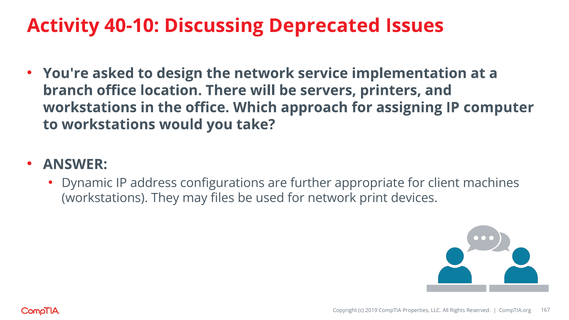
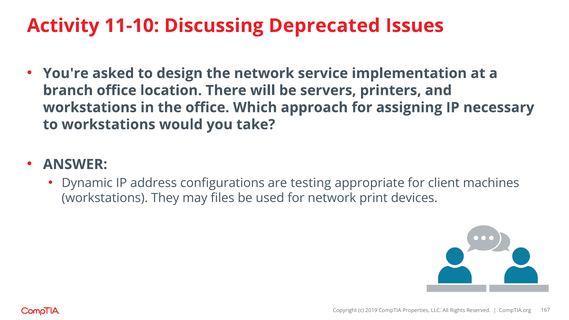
40-10: 40-10 -> 11-10
computer: computer -> necessary
further: further -> testing
